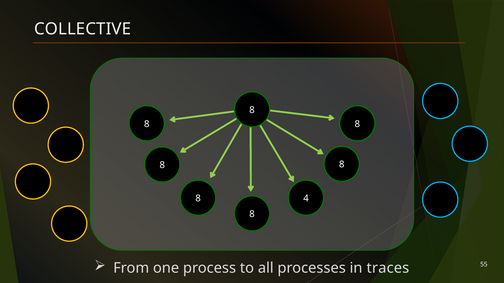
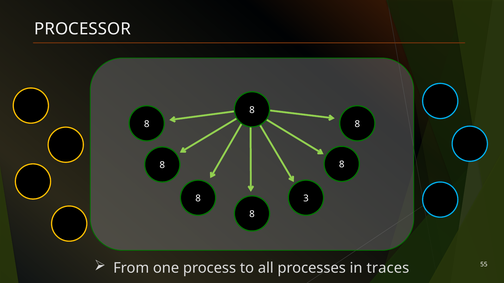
COLLECTIVE: COLLECTIVE -> PROCESSOR
4: 4 -> 3
